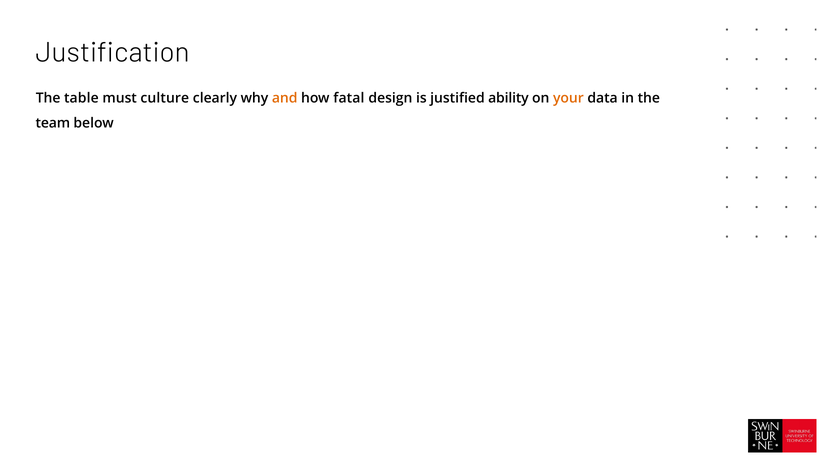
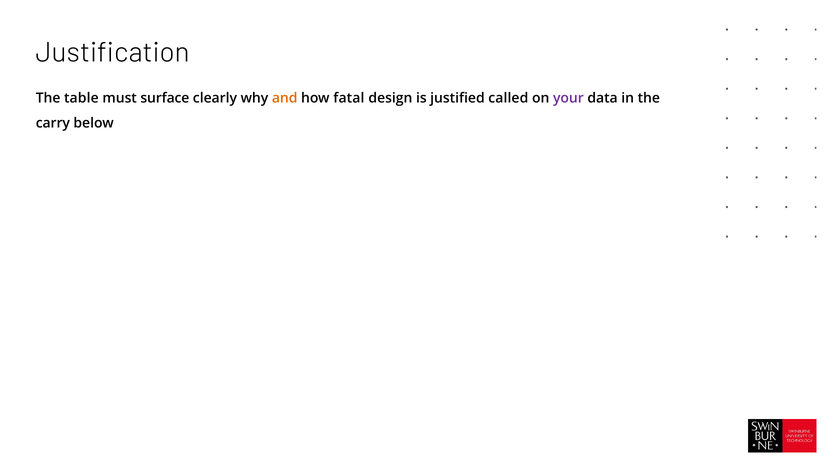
culture: culture -> surface
ability: ability -> called
your colour: orange -> purple
team: team -> carry
